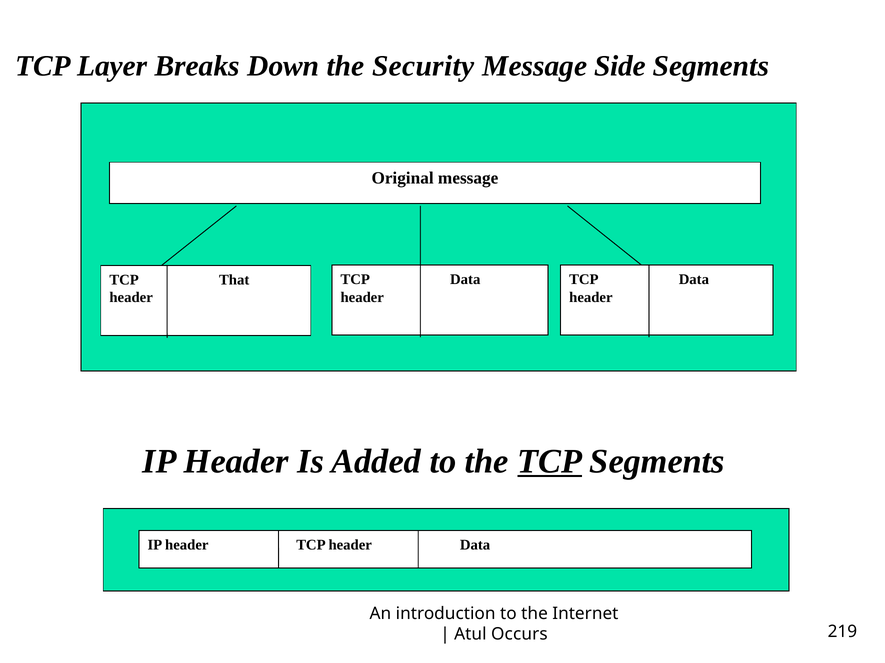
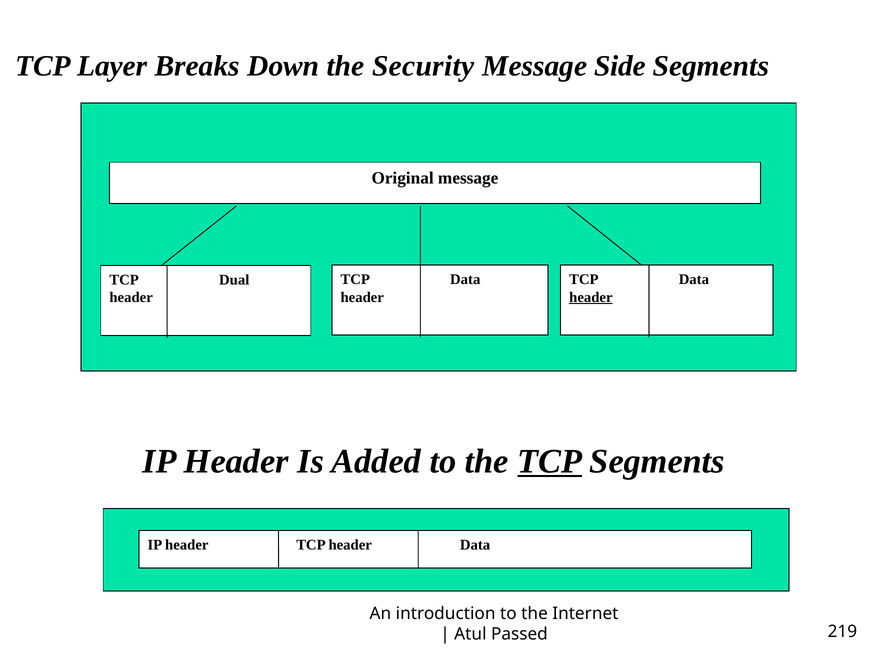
That: That -> Dual
header at (591, 298) underline: none -> present
Occurs: Occurs -> Passed
